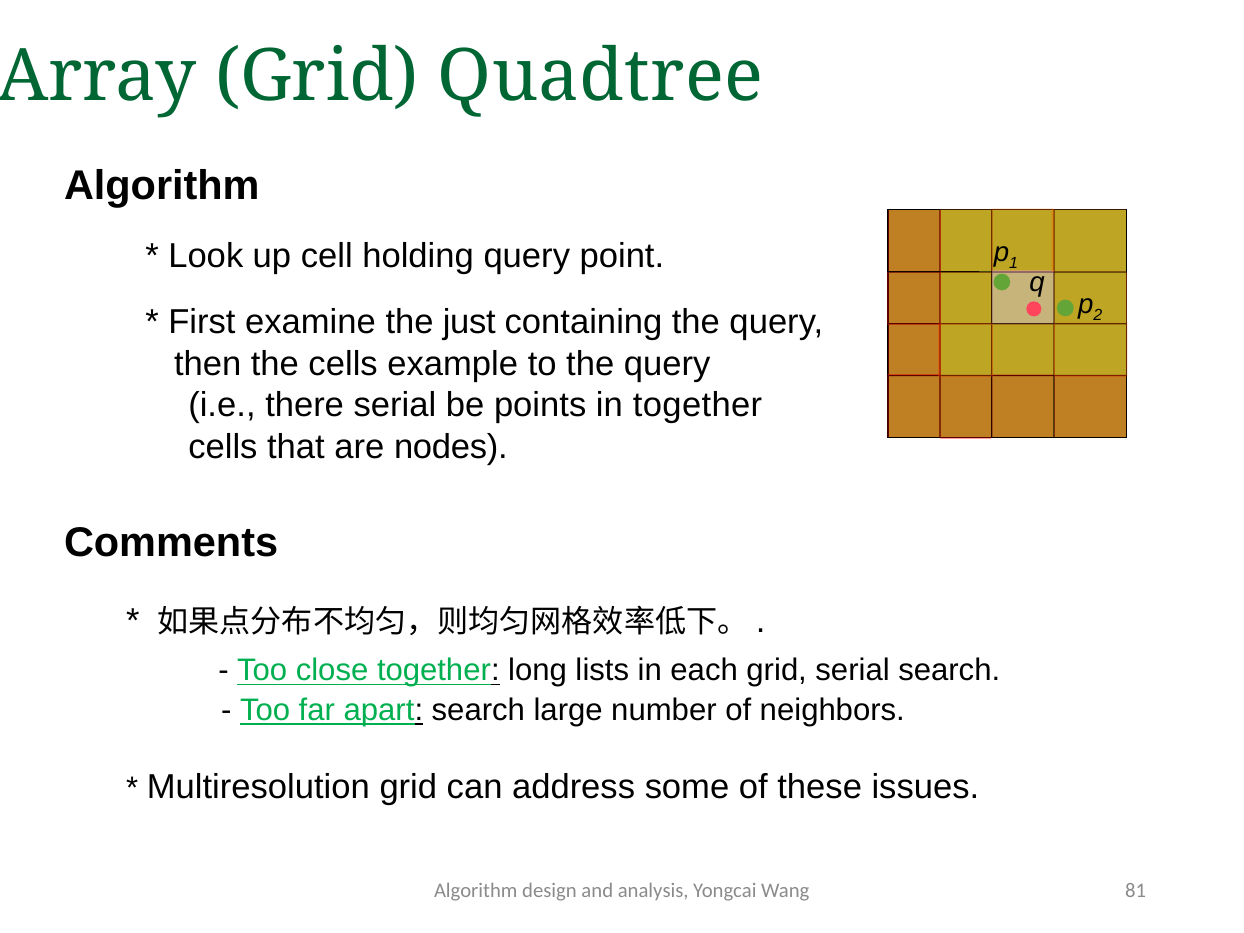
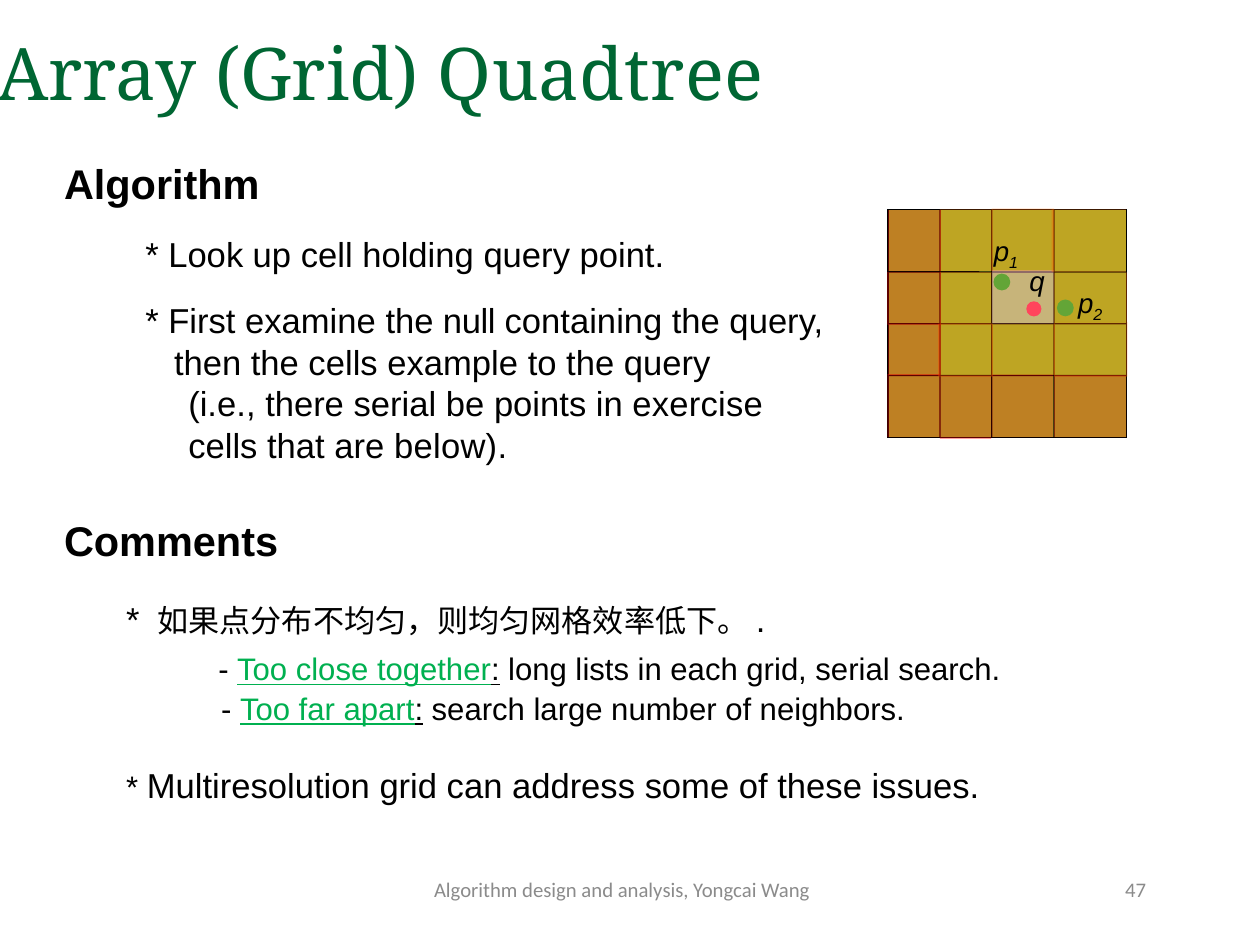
just: just -> null
in together: together -> exercise
nodes: nodes -> below
81: 81 -> 47
